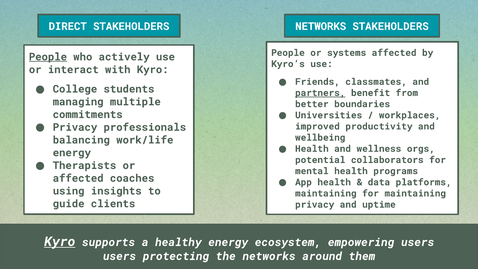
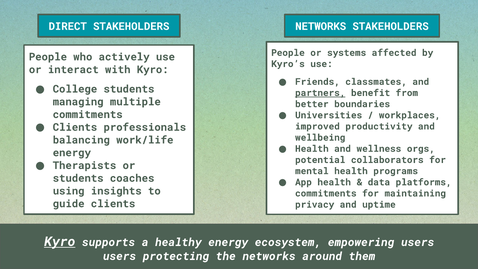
People at (48, 57) underline: present -> none
Privacy at (75, 127): Privacy -> Clients
affected at (78, 178): affected -> students
maintaining at (326, 193): maintaining -> commitments
